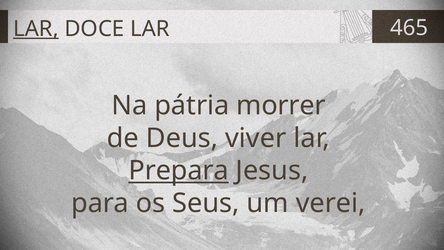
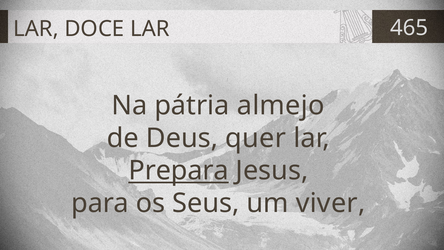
LAR at (36, 29) underline: present -> none
morrer: morrer -> almejo
viver: viver -> quer
verei: verei -> viver
